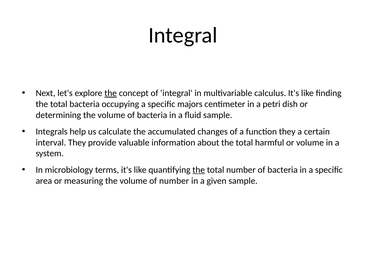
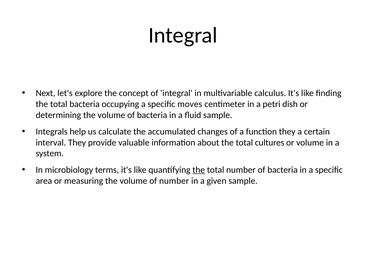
the at (111, 93) underline: present -> none
majors: majors -> moves
harmful: harmful -> cultures
